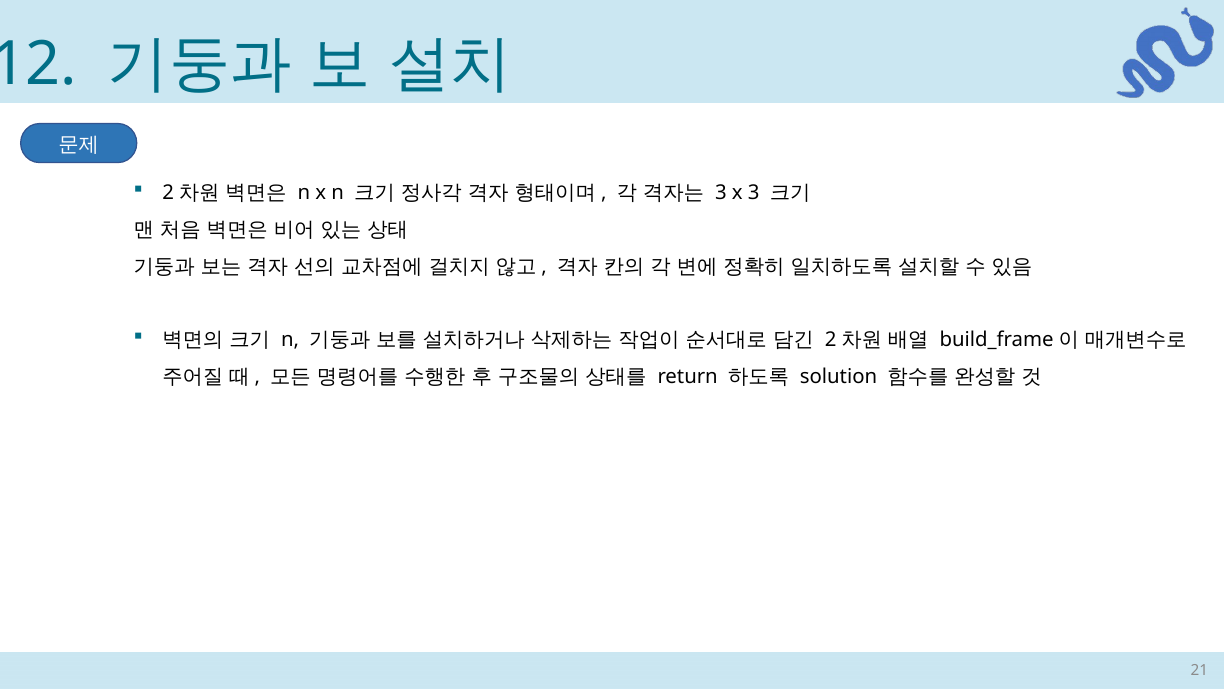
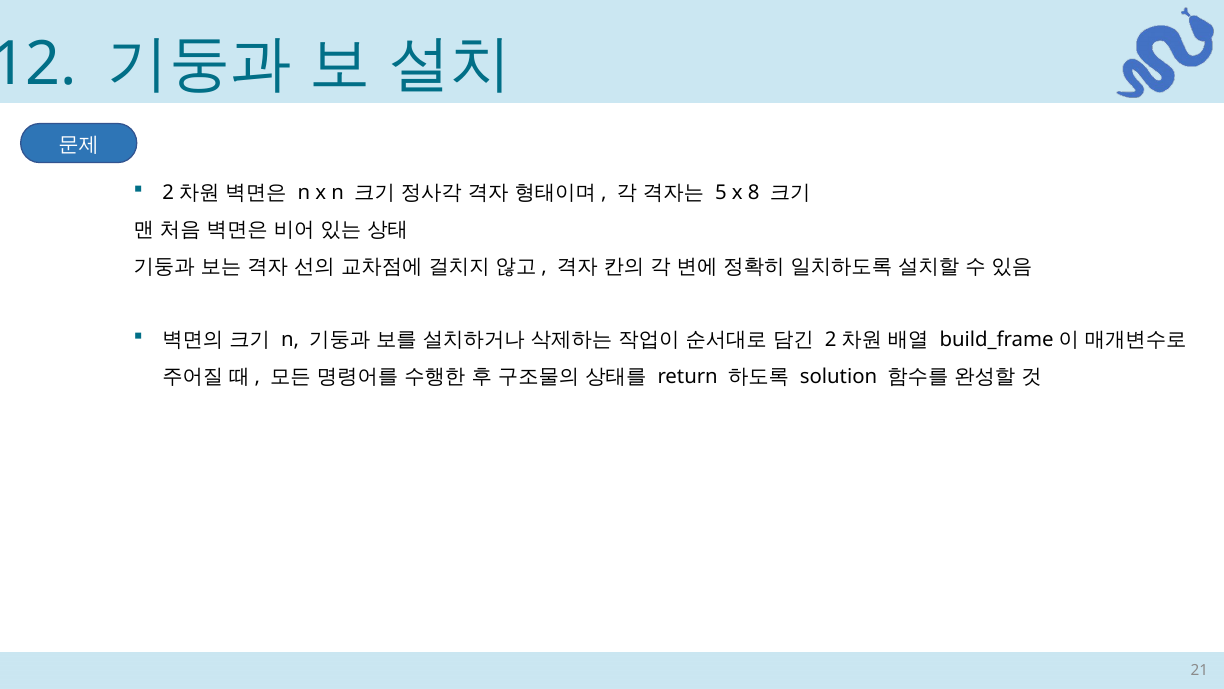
3 at (721, 193): 3 -> 5
x 3: 3 -> 8
